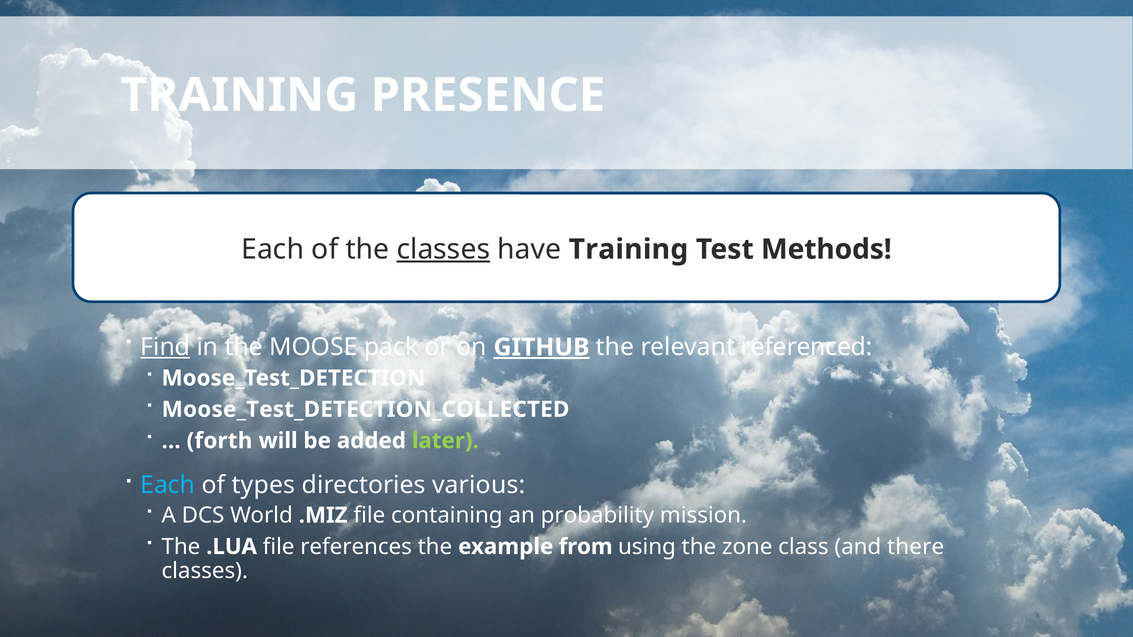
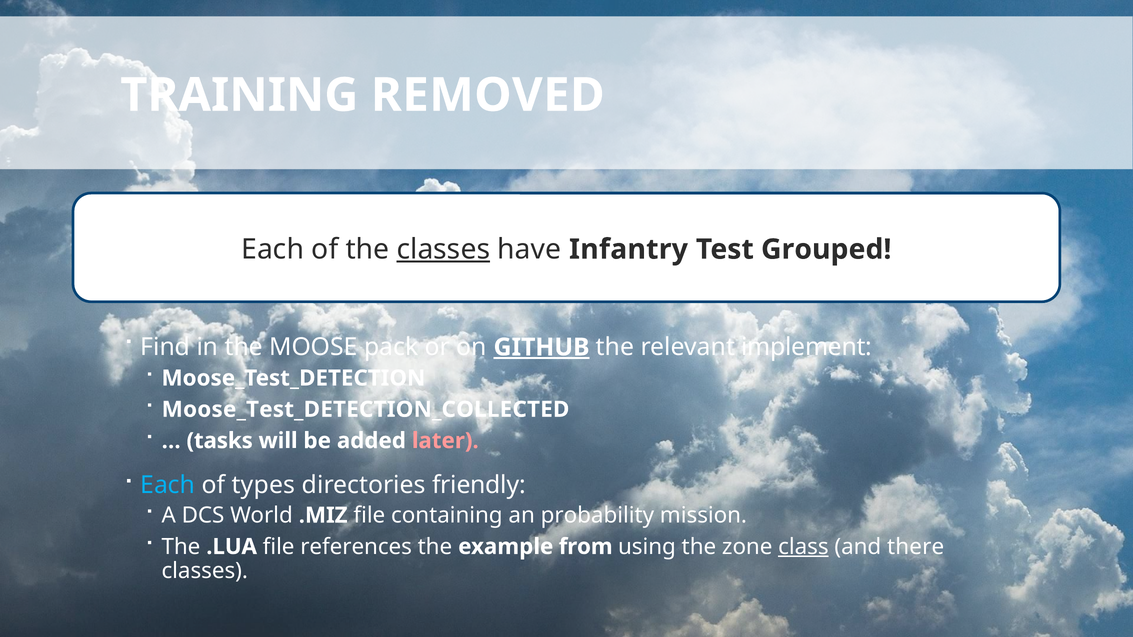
PRESENCE: PRESENCE -> REMOVED
have Training: Training -> Infantry
Methods: Methods -> Grouped
Find underline: present -> none
referenced: referenced -> implement
forth: forth -> tasks
later colour: light green -> pink
various: various -> friendly
class underline: none -> present
